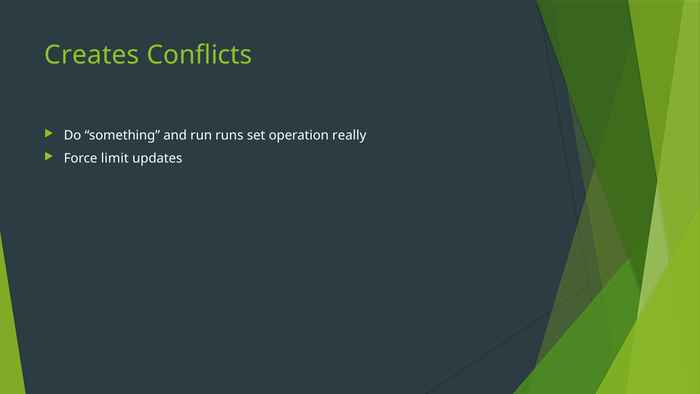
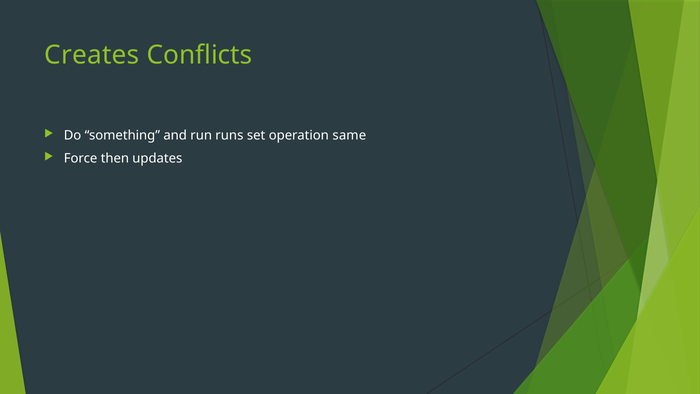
really: really -> same
limit: limit -> then
